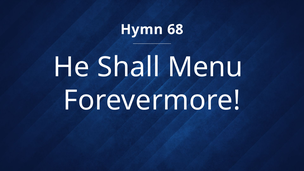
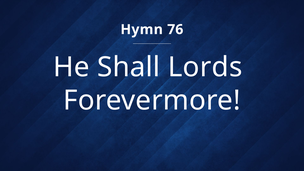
68: 68 -> 76
Menu: Menu -> Lords
